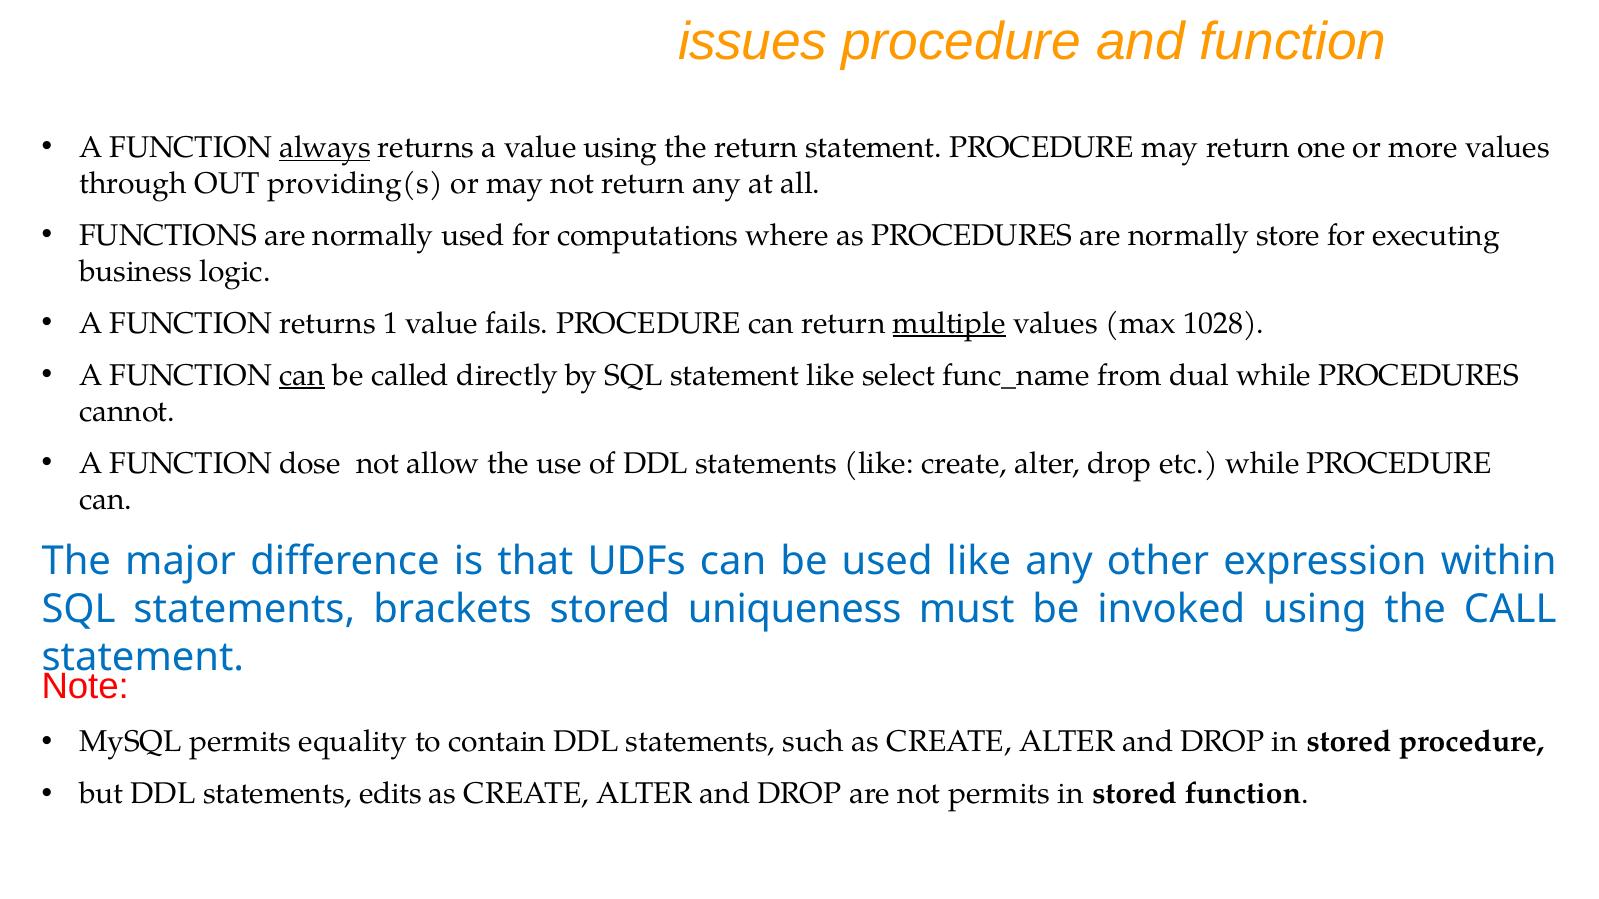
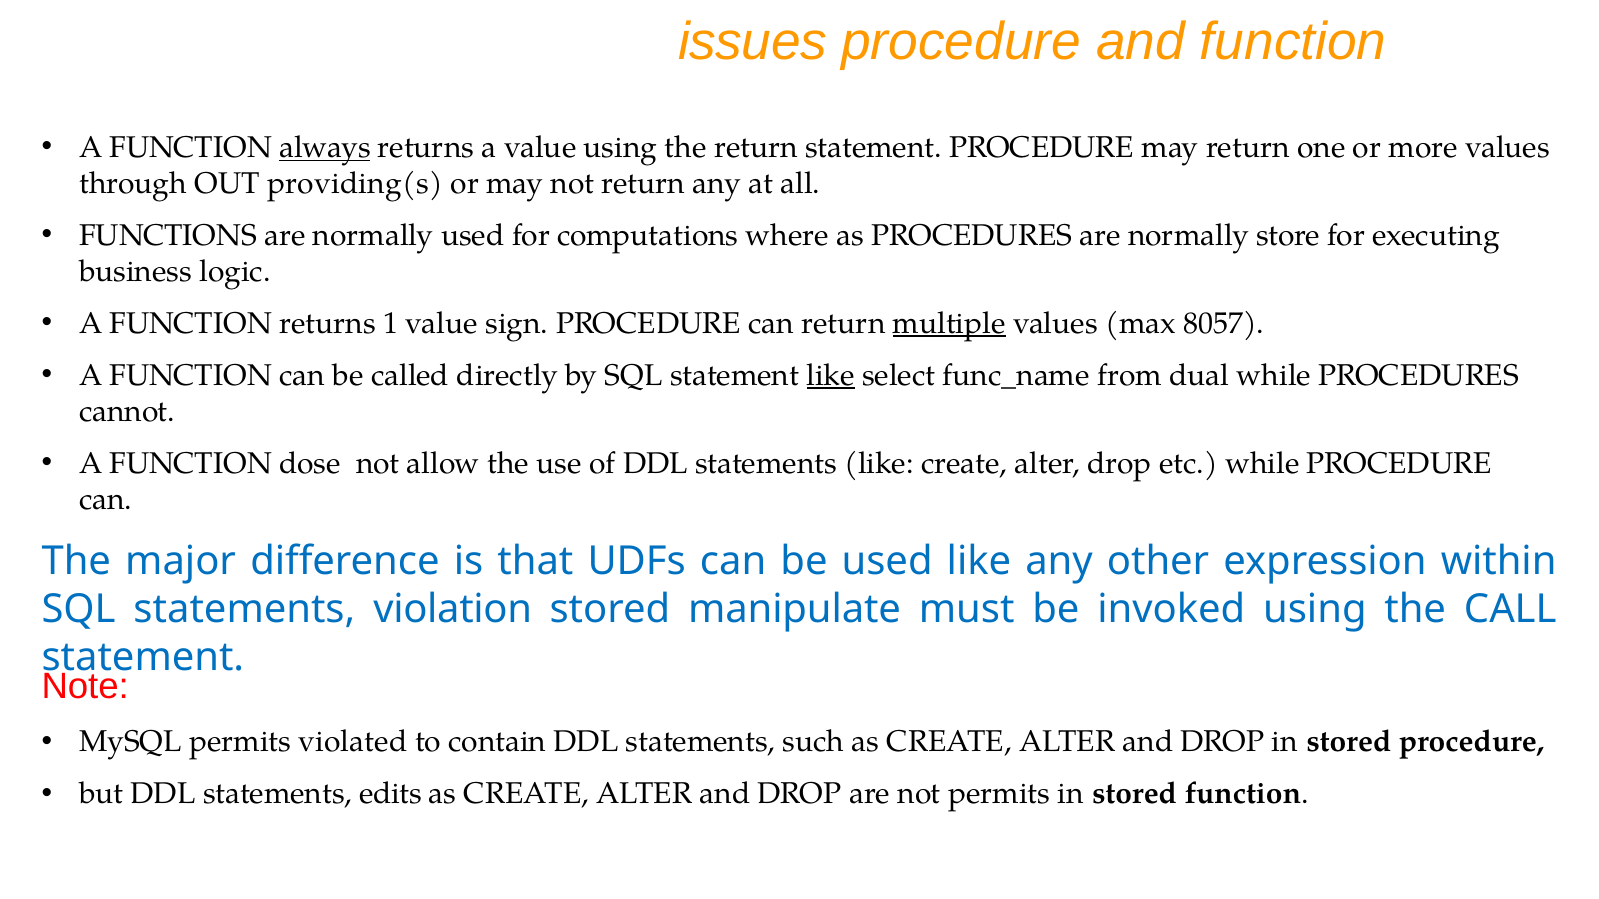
fails: fails -> sign
1028: 1028 -> 8057
can at (302, 376) underline: present -> none
like at (831, 376) underline: none -> present
brackets: brackets -> violation
uniqueness: uniqueness -> manipulate
equality: equality -> violated
